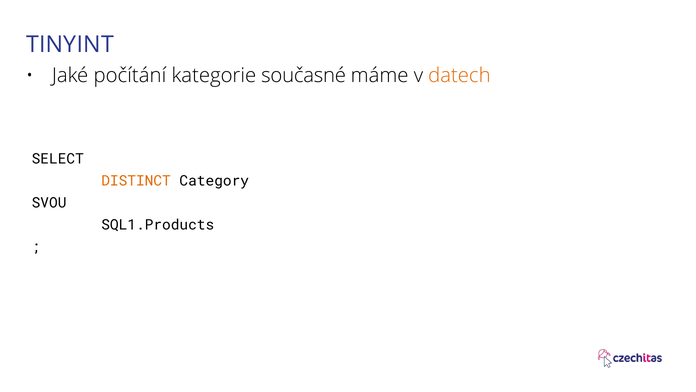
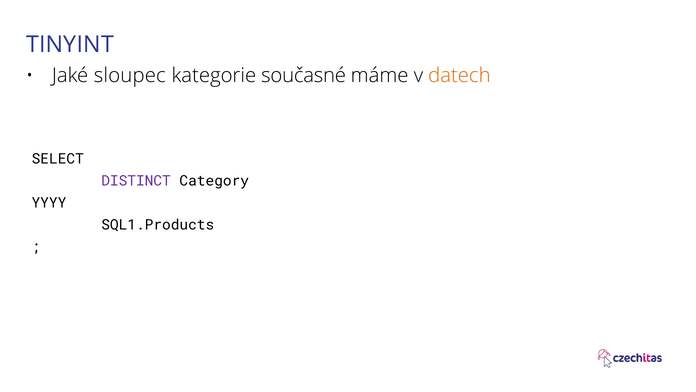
počítání: počítání -> sloupec
DISTINCT colour: orange -> purple
SVOU: SVOU -> YYYY
